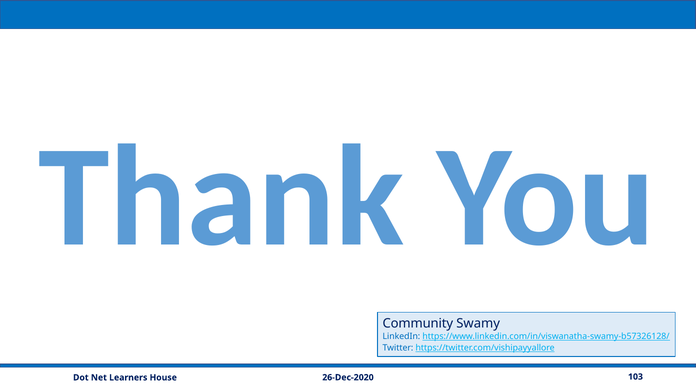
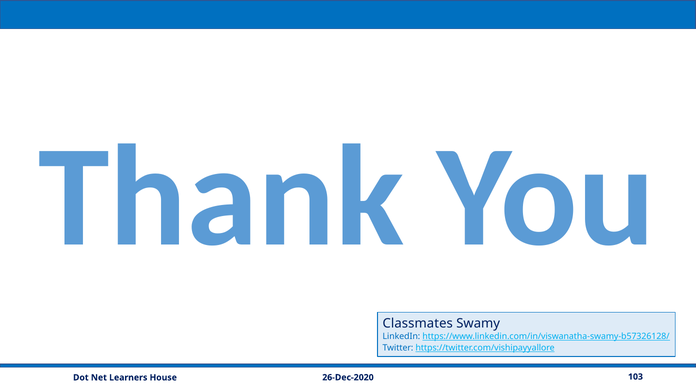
Community: Community -> Classmates
